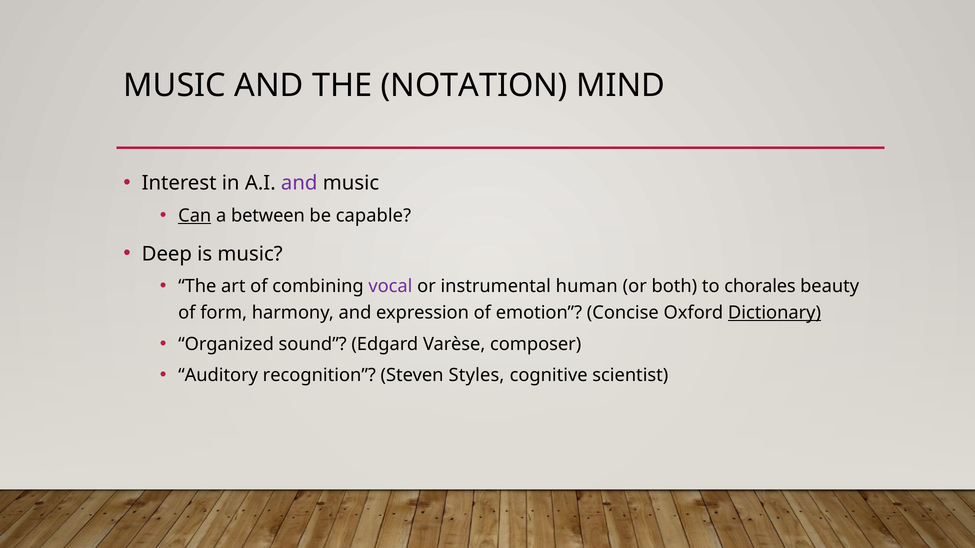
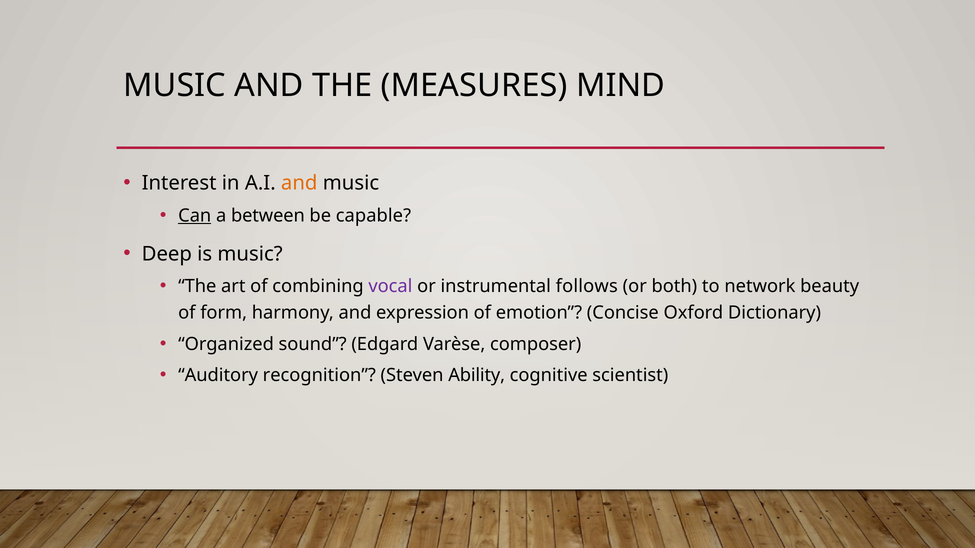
NOTATION: NOTATION -> MEASURES
and at (299, 183) colour: purple -> orange
human: human -> follows
chorales: chorales -> network
Dictionary underline: present -> none
Styles: Styles -> Ability
